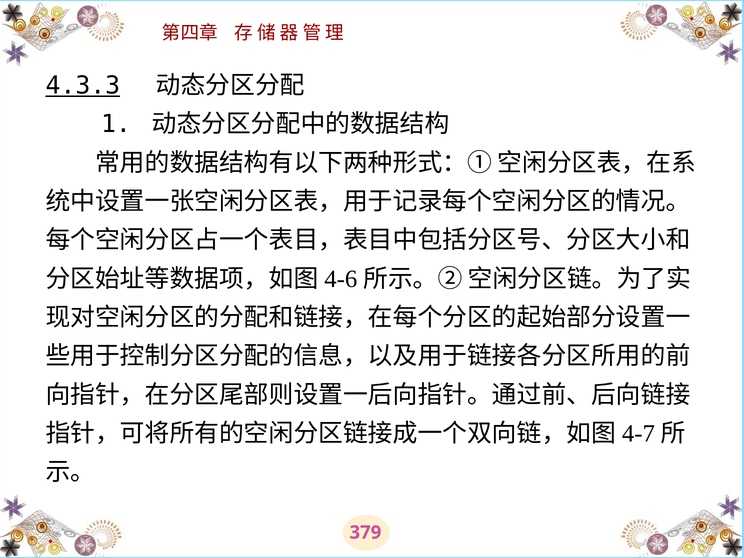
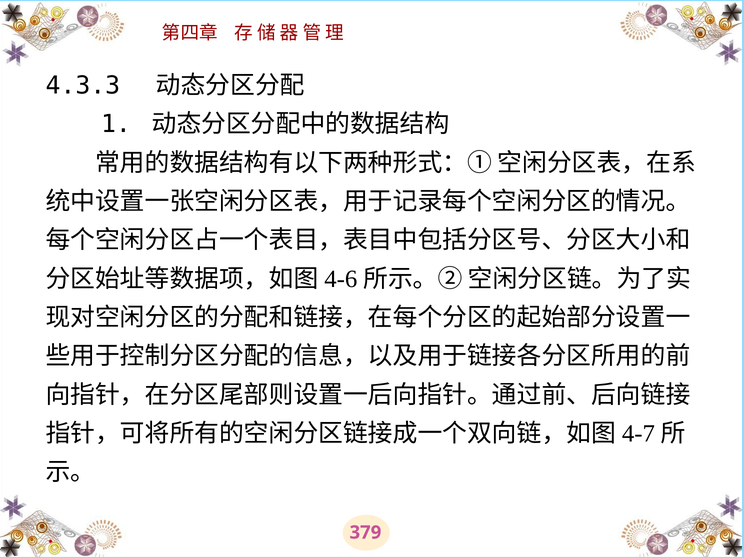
4.3.3 underline: present -> none
